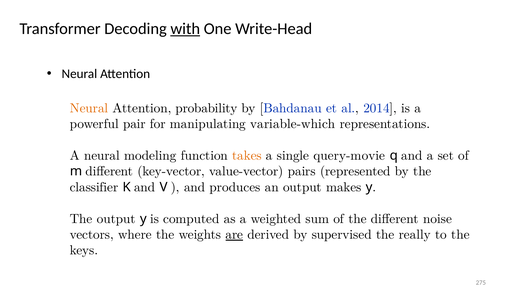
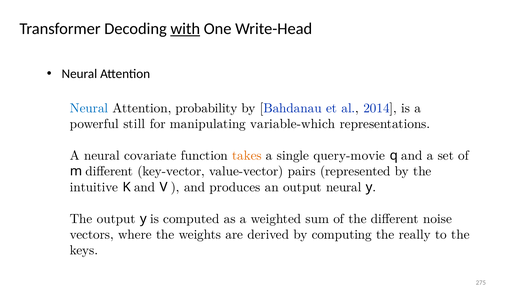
Neural at (89, 108) colour: orange -> blue
pair: pair -> still
modeling: modeling -> covariate
classifier: classifier -> intuitive
output makes: makes -> neural
are underline: present -> none
supervised: supervised -> computing
